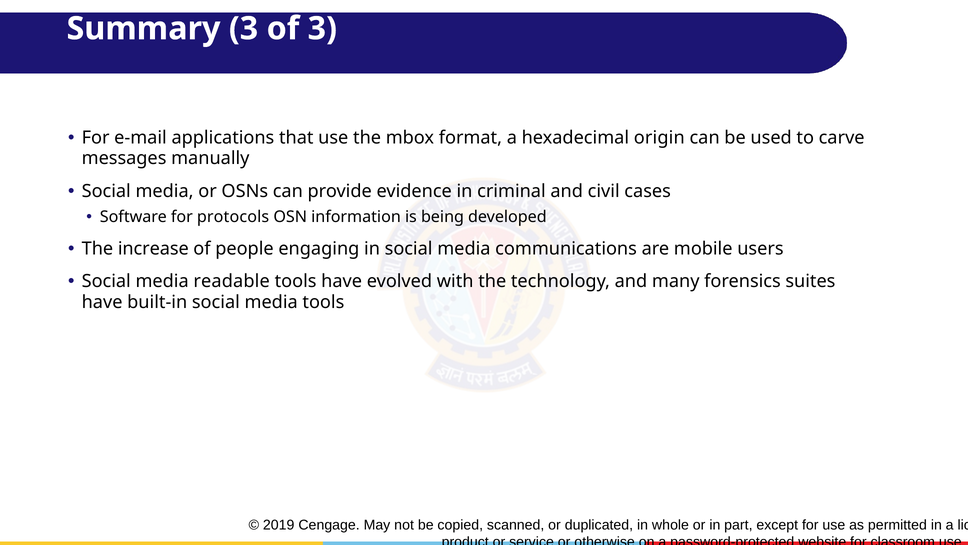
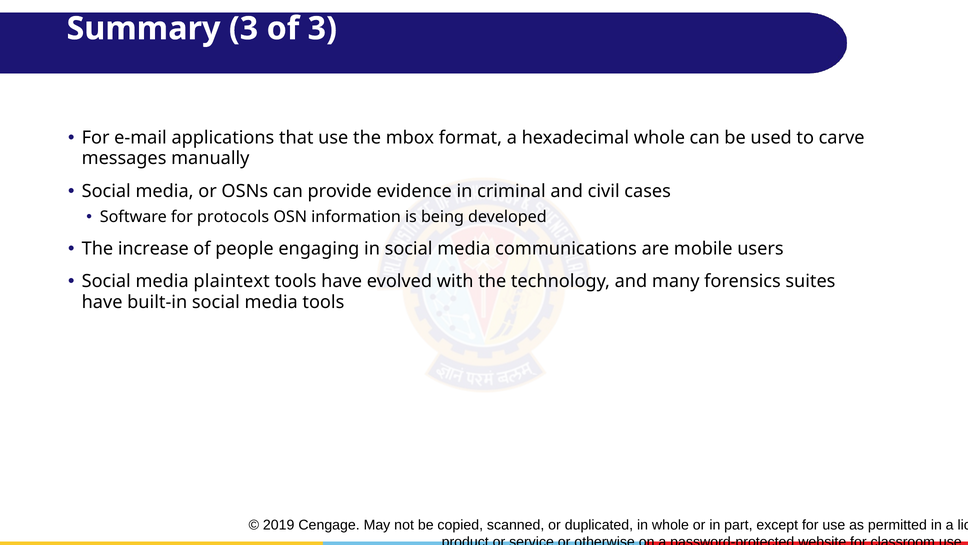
hexadecimal origin: origin -> whole
readable: readable -> plaintext
